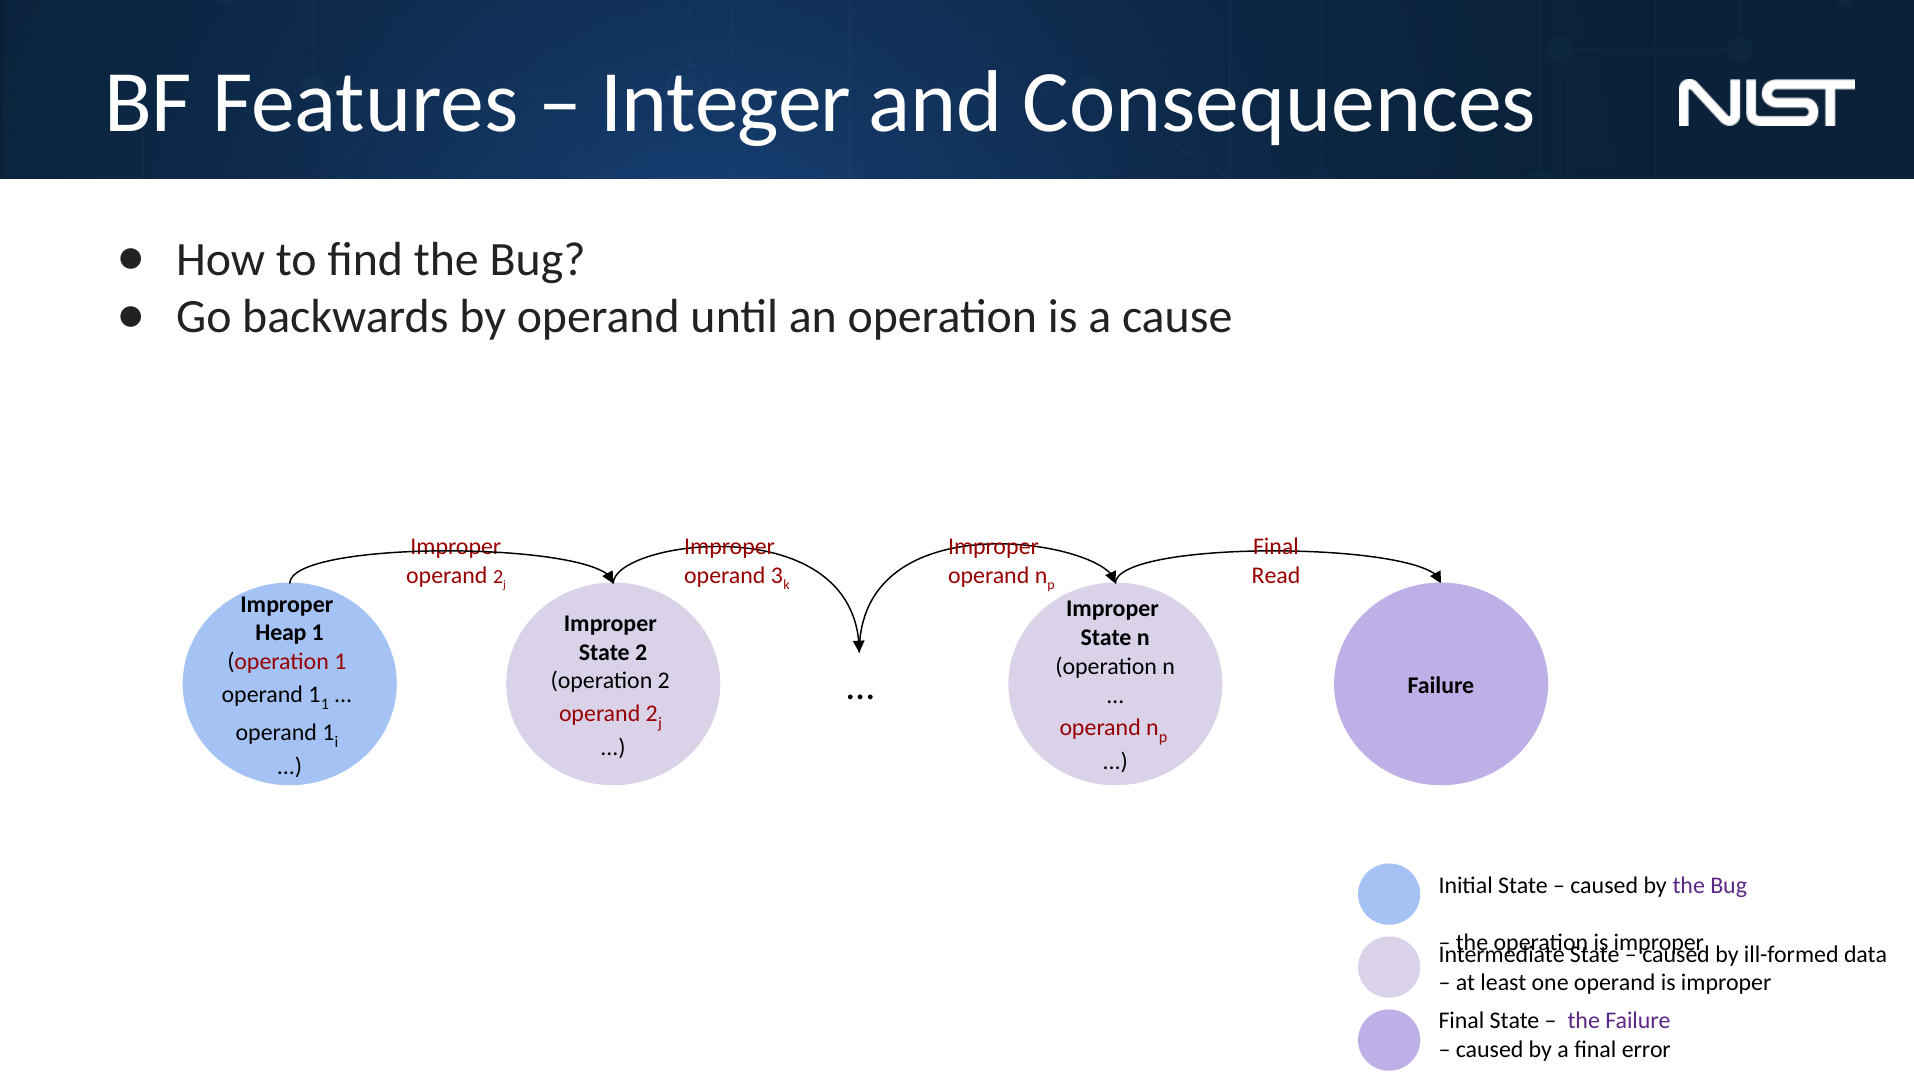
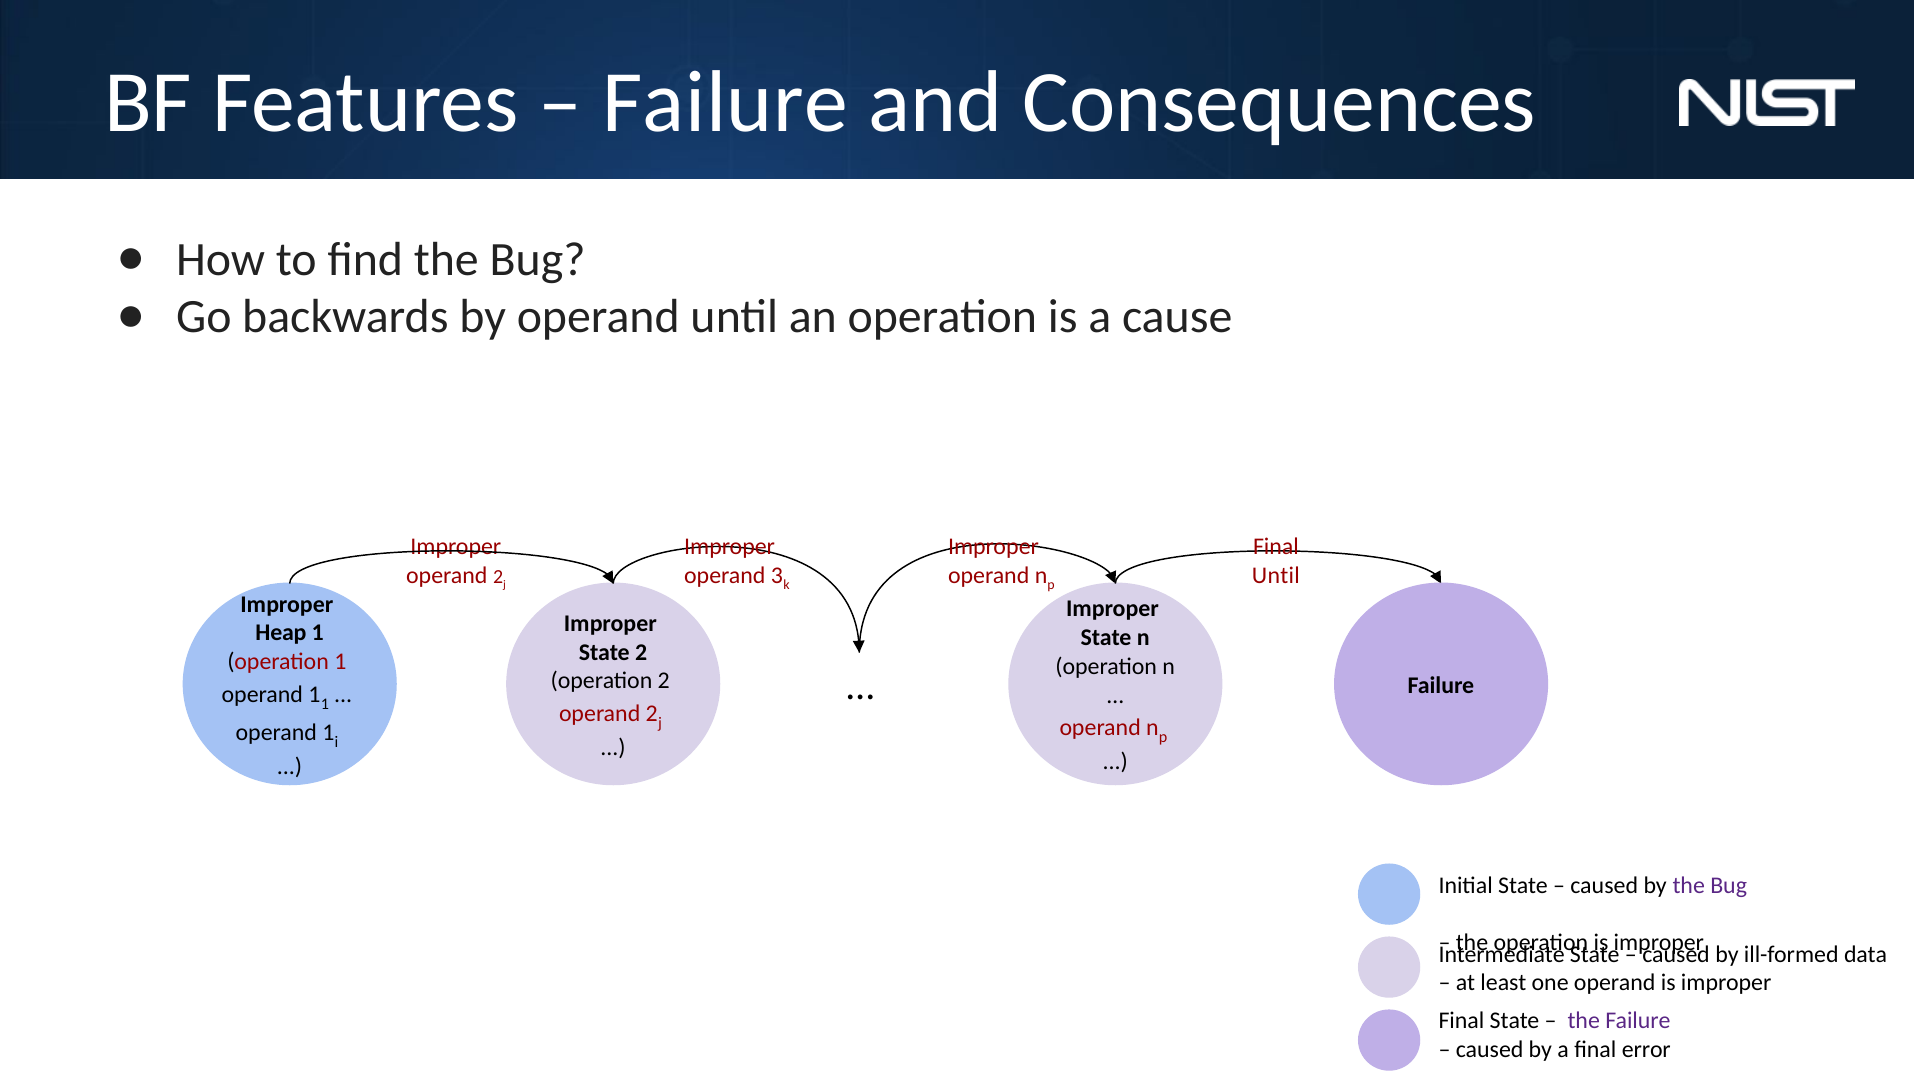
Integer at (726, 102): Integer -> Failure
Read at (1276, 576): Read -> Until
